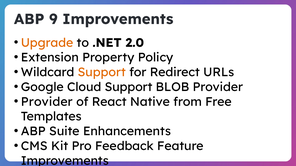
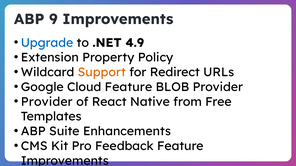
Upgrade colour: orange -> blue
2.0: 2.0 -> 4.9
Cloud Support: Support -> Feature
